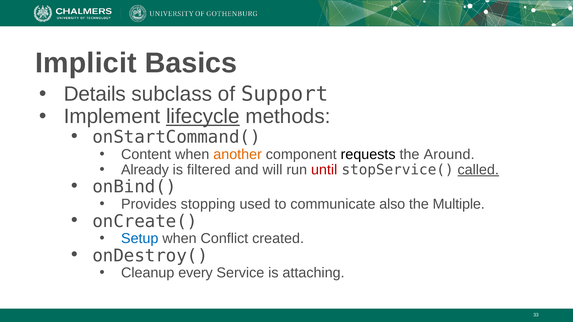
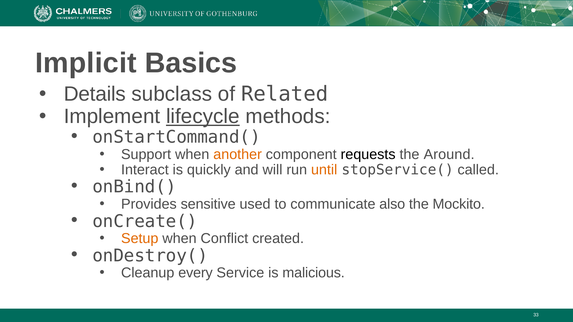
Support: Support -> Related
Content: Content -> Support
Already: Already -> Interact
filtered: filtered -> quickly
until colour: red -> orange
called underline: present -> none
stopping: stopping -> sensitive
Multiple: Multiple -> Mockito
Setup colour: blue -> orange
attaching: attaching -> malicious
